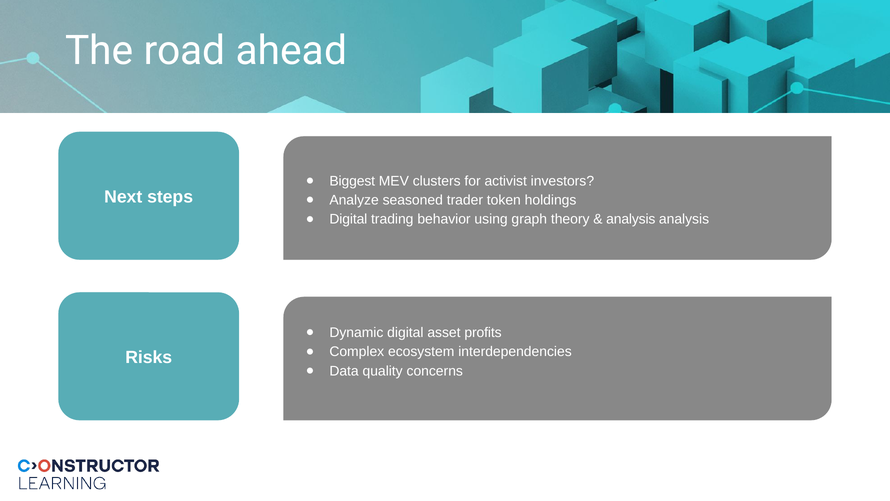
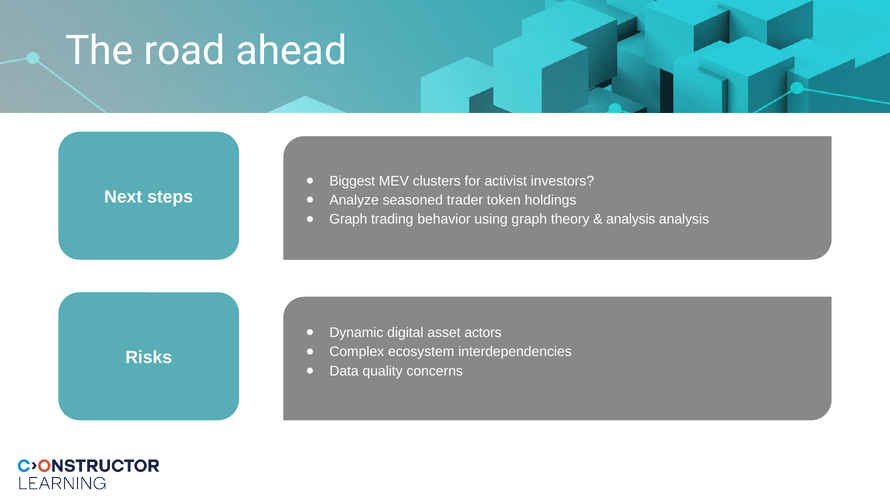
Digital at (348, 219): Digital -> Graph
profits: profits -> actors
